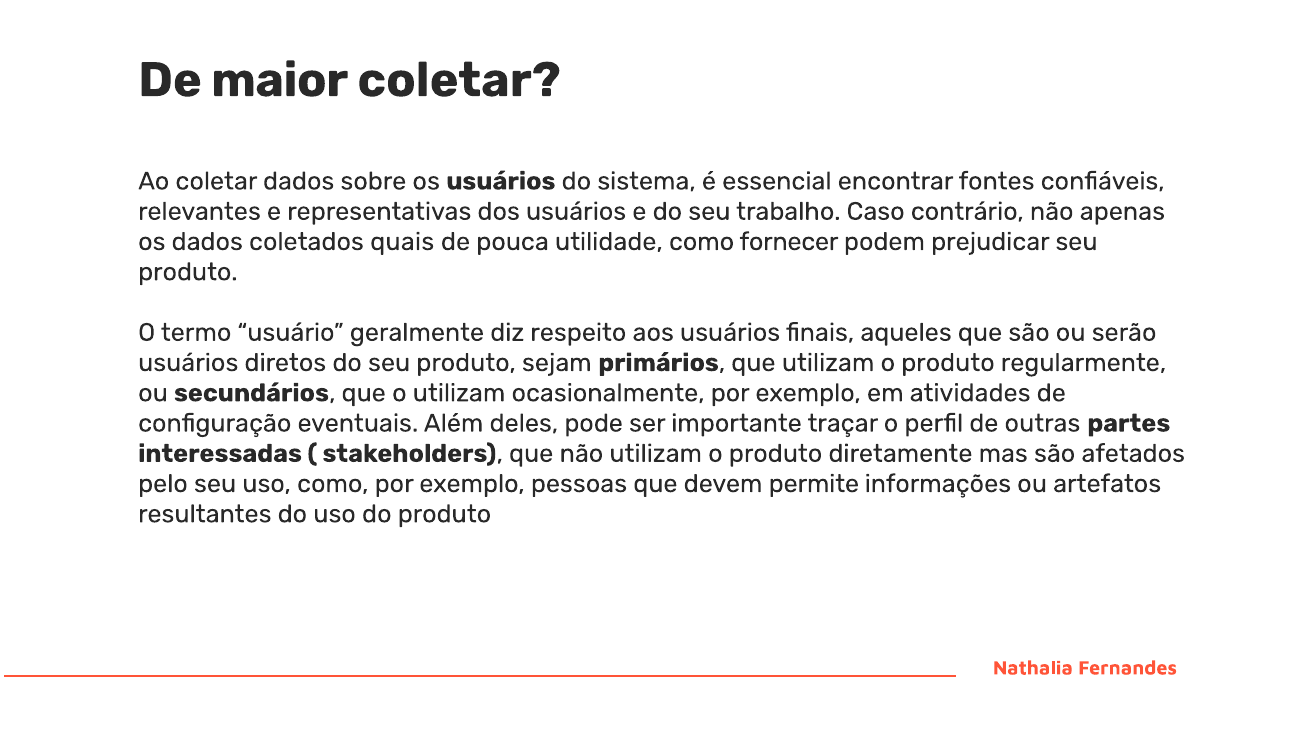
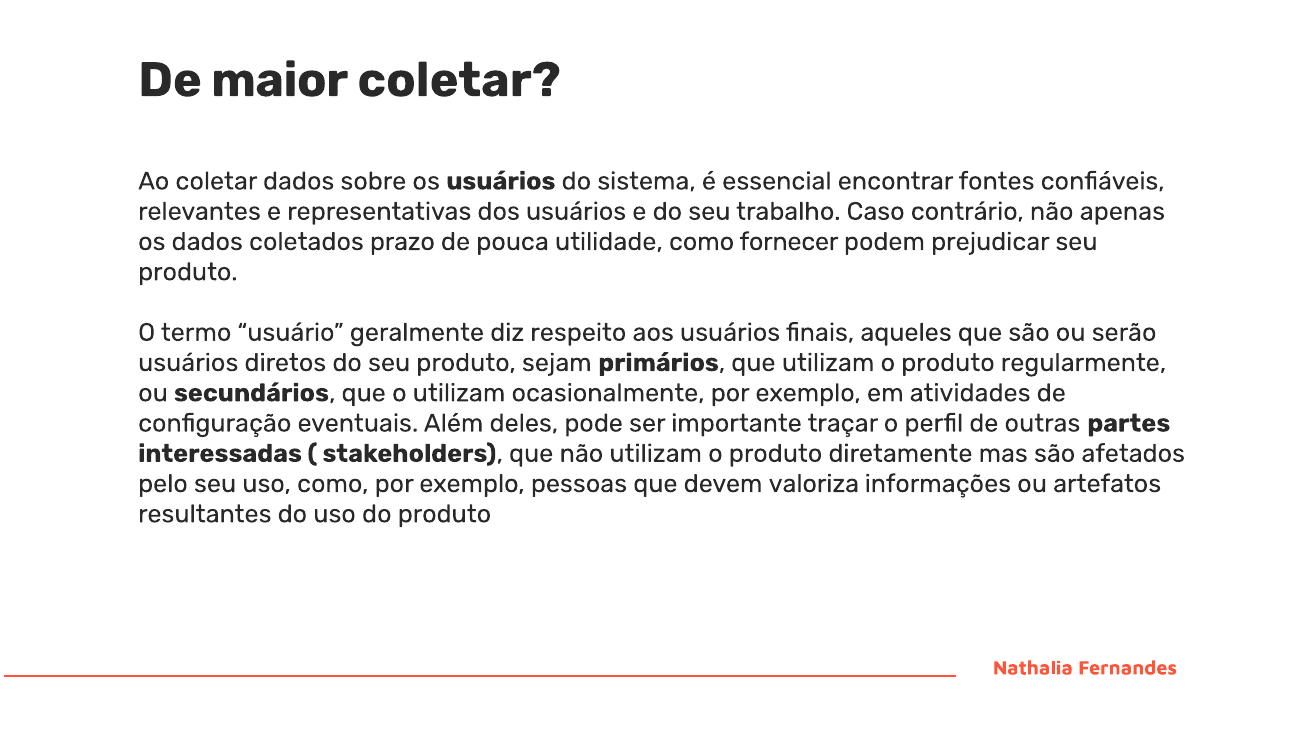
quais: quais -> prazo
permite: permite -> valoriza
